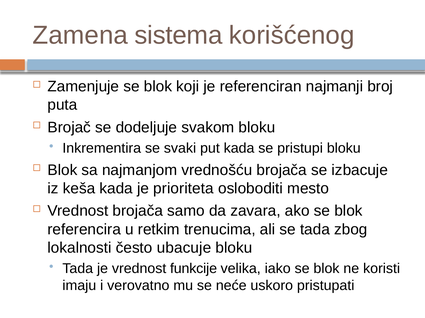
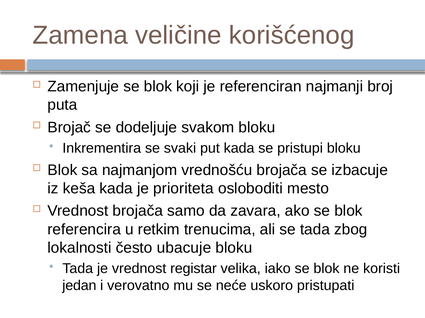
sistema: sistema -> veličine
funkcije: funkcije -> registar
imaju: imaju -> jedan
